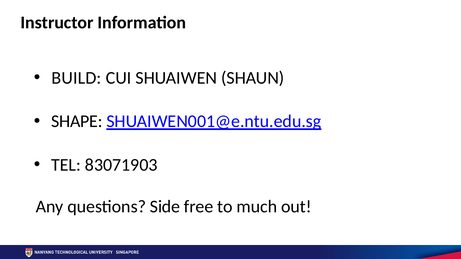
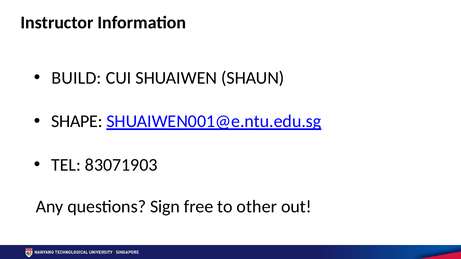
Side: Side -> Sign
much: much -> other
